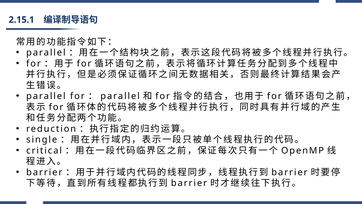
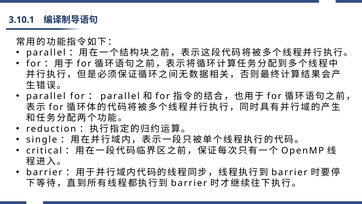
2.15.1: 2.15.1 -> 3.10.1
